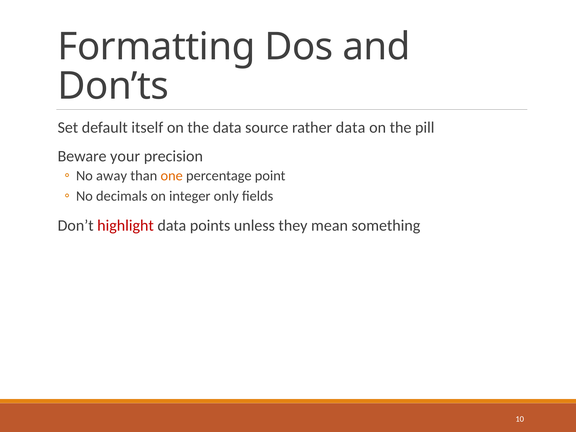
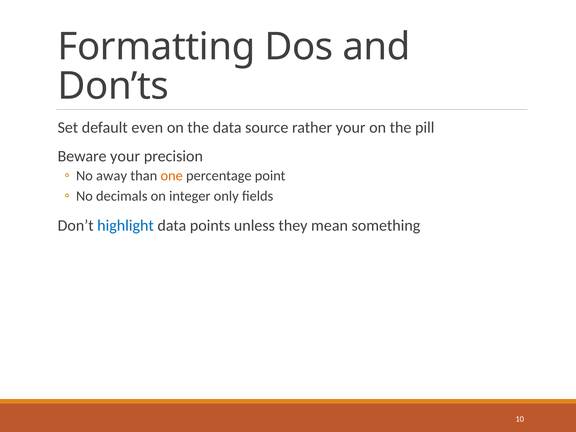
itself: itself -> even
rather data: data -> your
highlight colour: red -> blue
